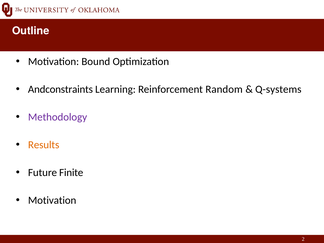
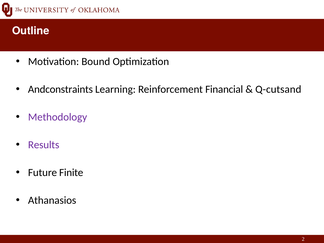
Random: Random -> Financial
Q-systems: Q-systems -> Q-cutsand
Results colour: orange -> purple
Motivation at (52, 200): Motivation -> Athanasios
